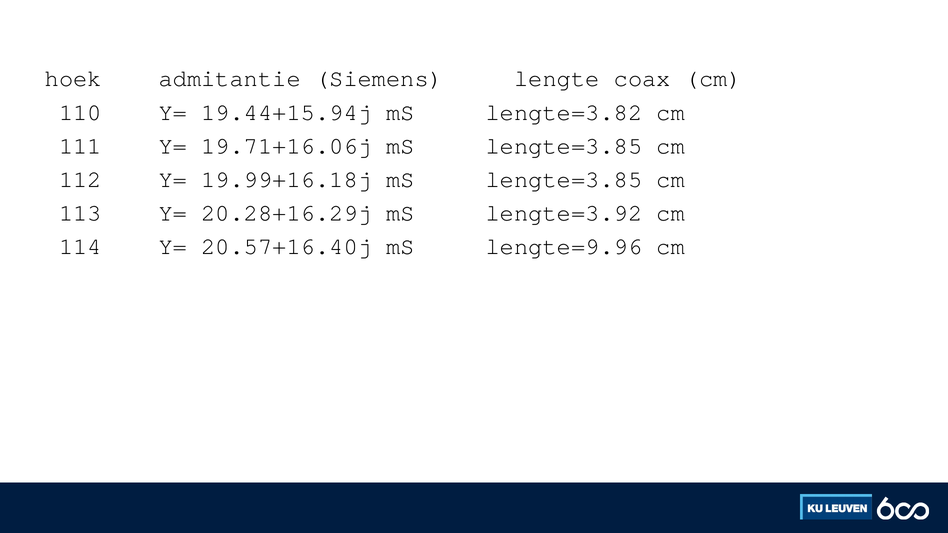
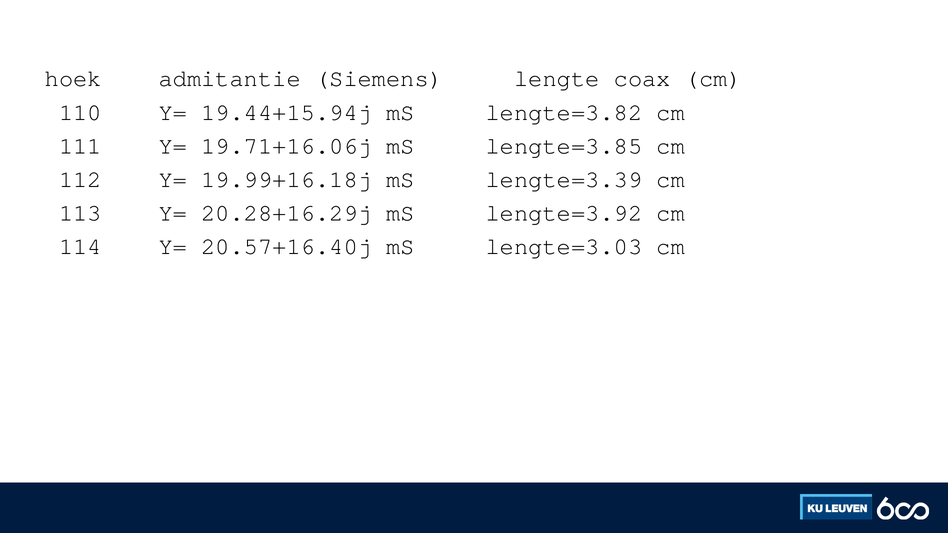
19.99+16.18j mS lengte=3.85: lengte=3.85 -> lengte=3.39
lengte=9.96: lengte=9.96 -> lengte=3.03
